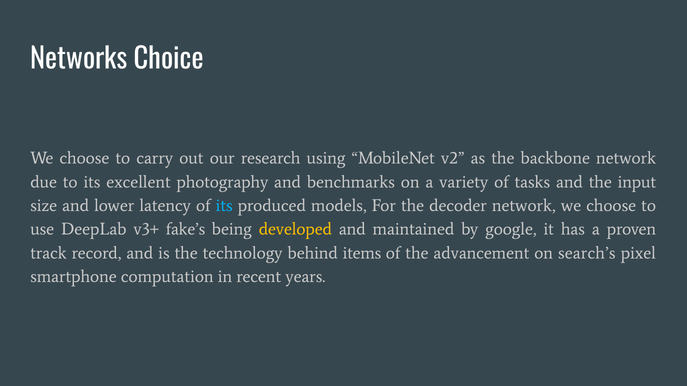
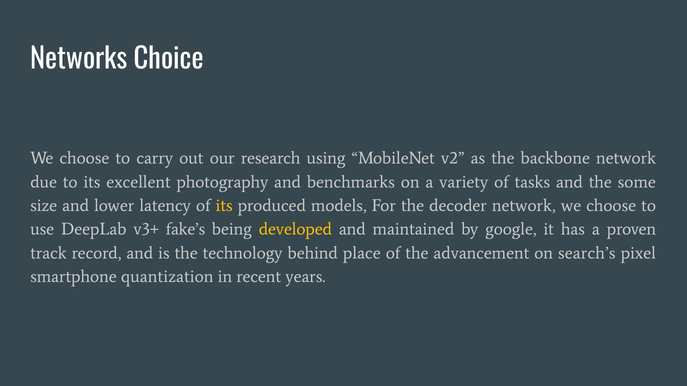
input: input -> some
its at (224, 206) colour: light blue -> yellow
items: items -> place
computation: computation -> quantization
